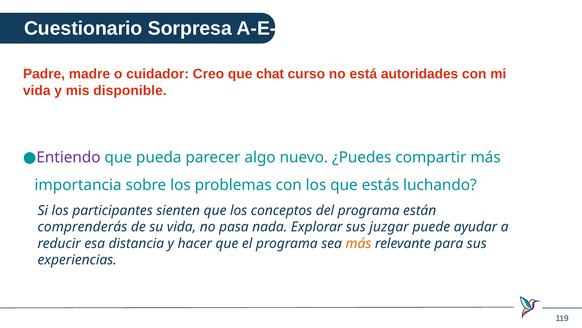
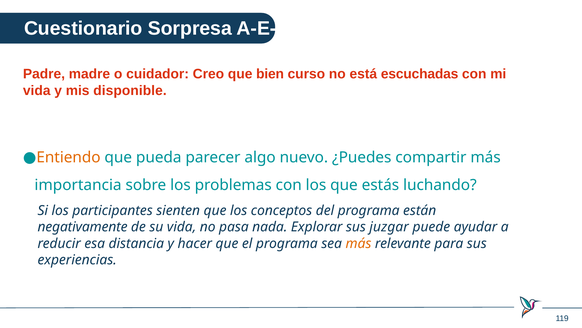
chat: chat -> bien
autoridades: autoridades -> escuchadas
Entiendo colour: purple -> orange
comprenderás: comprenderás -> negativamente
